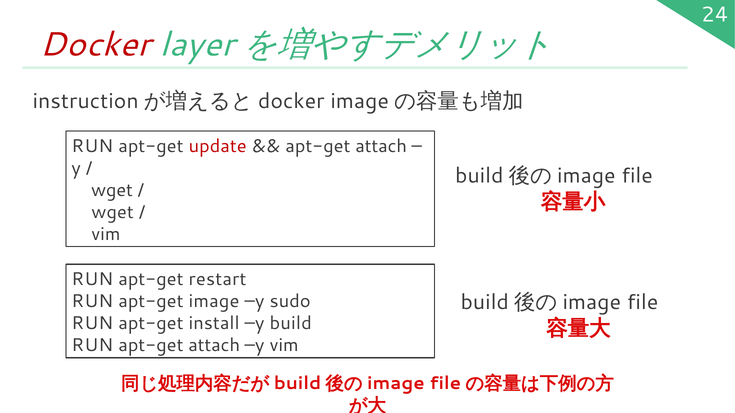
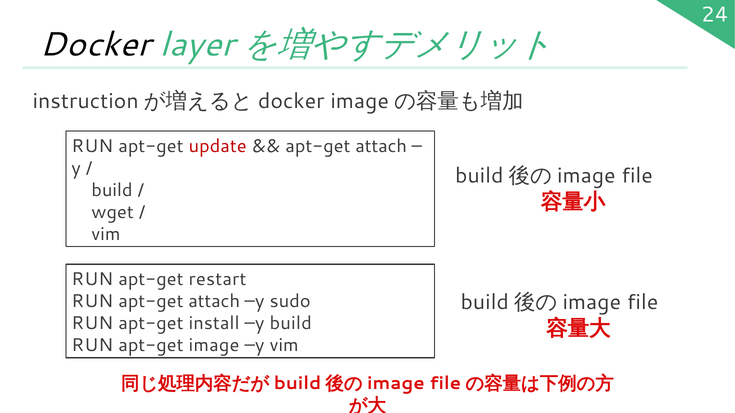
Docker colour: red -> black
wget at (112, 190): wget -> build
RUN apt-get image: image -> attach
RUN apt-get attach: attach -> image
